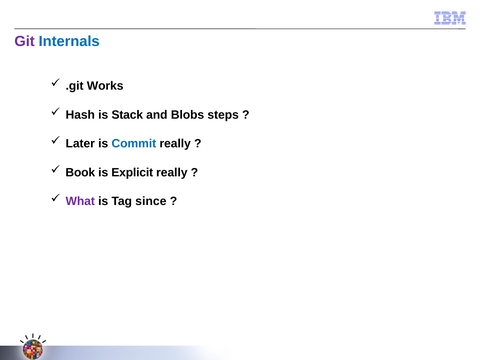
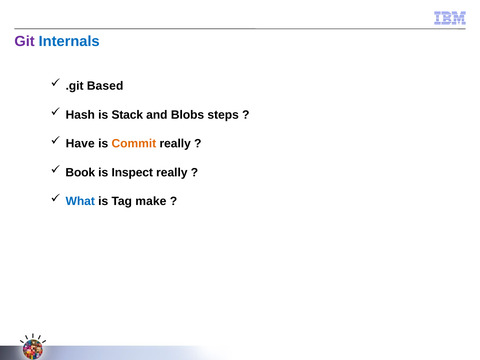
Works: Works -> Based
Later: Later -> Have
Commit colour: blue -> orange
Explicit: Explicit -> Inspect
What colour: purple -> blue
since: since -> make
